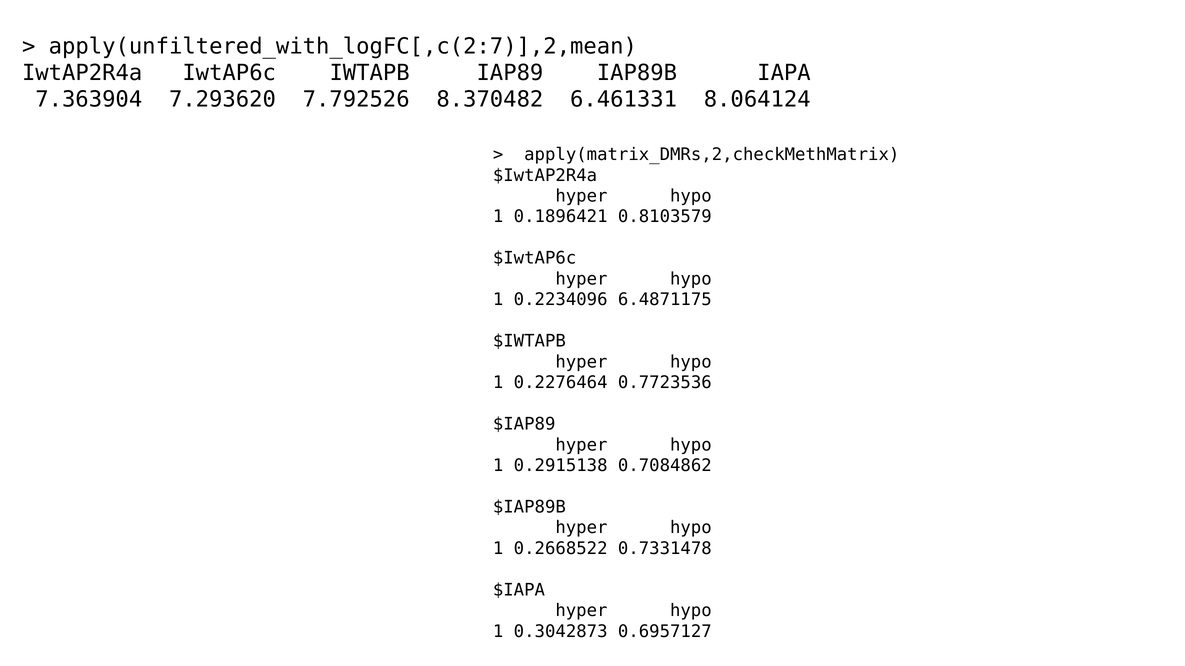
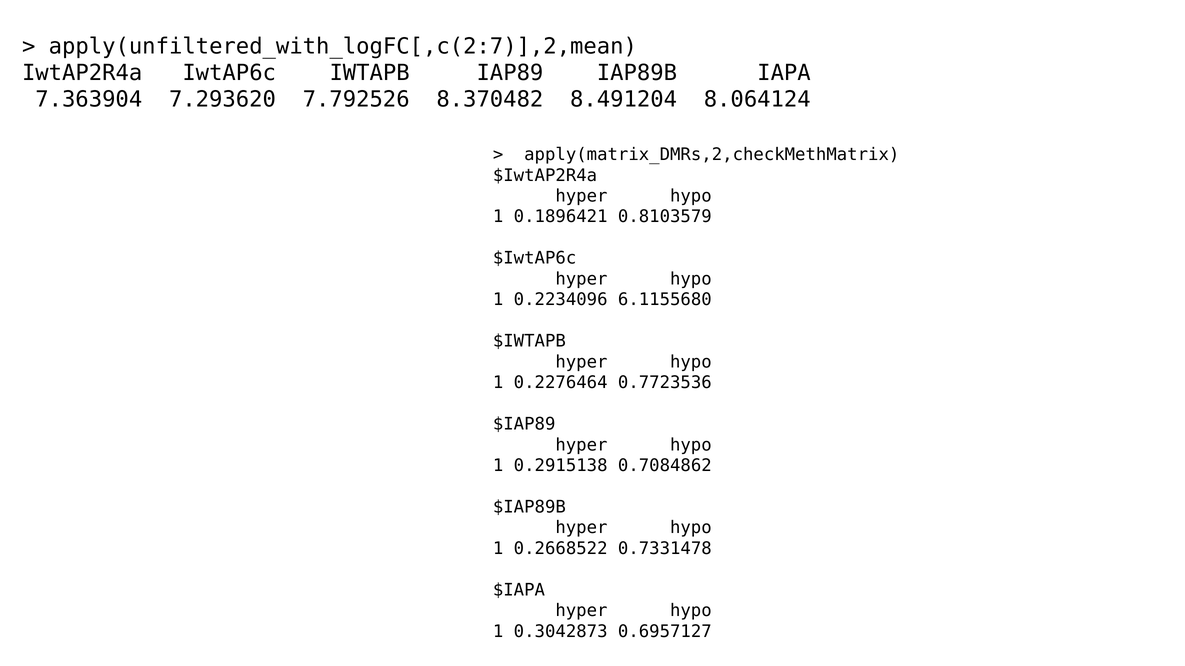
6.461331: 6.461331 -> 8.491204
6.4871175: 6.4871175 -> 6.1155680
